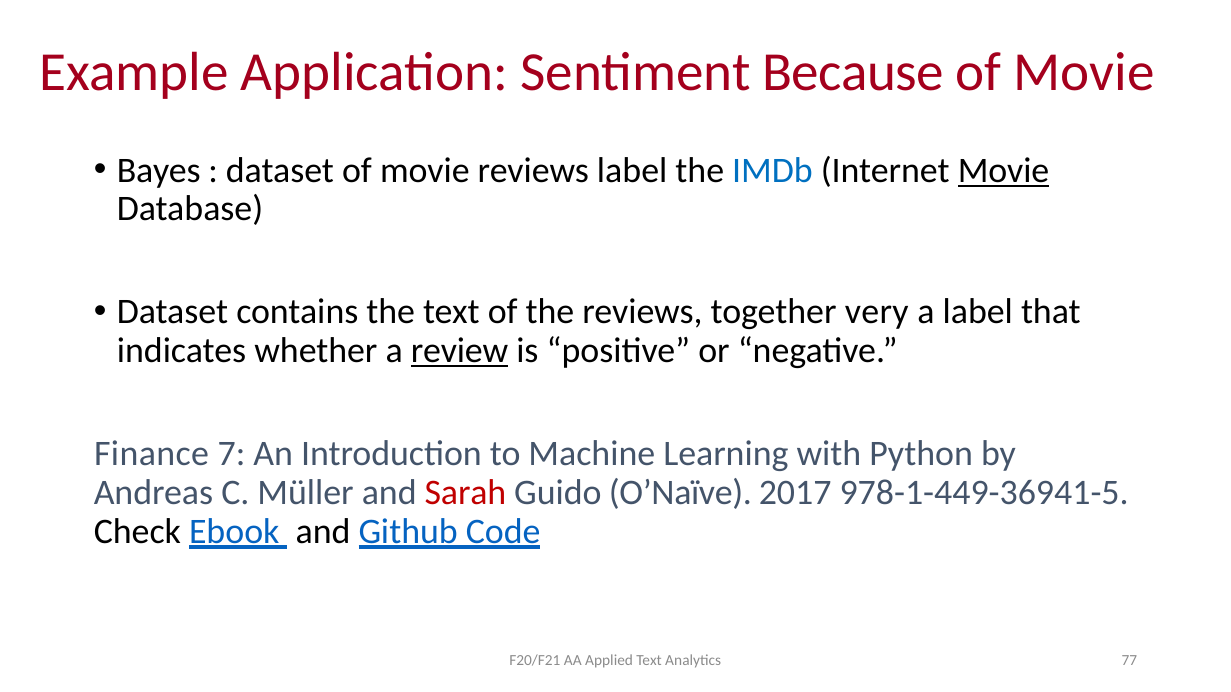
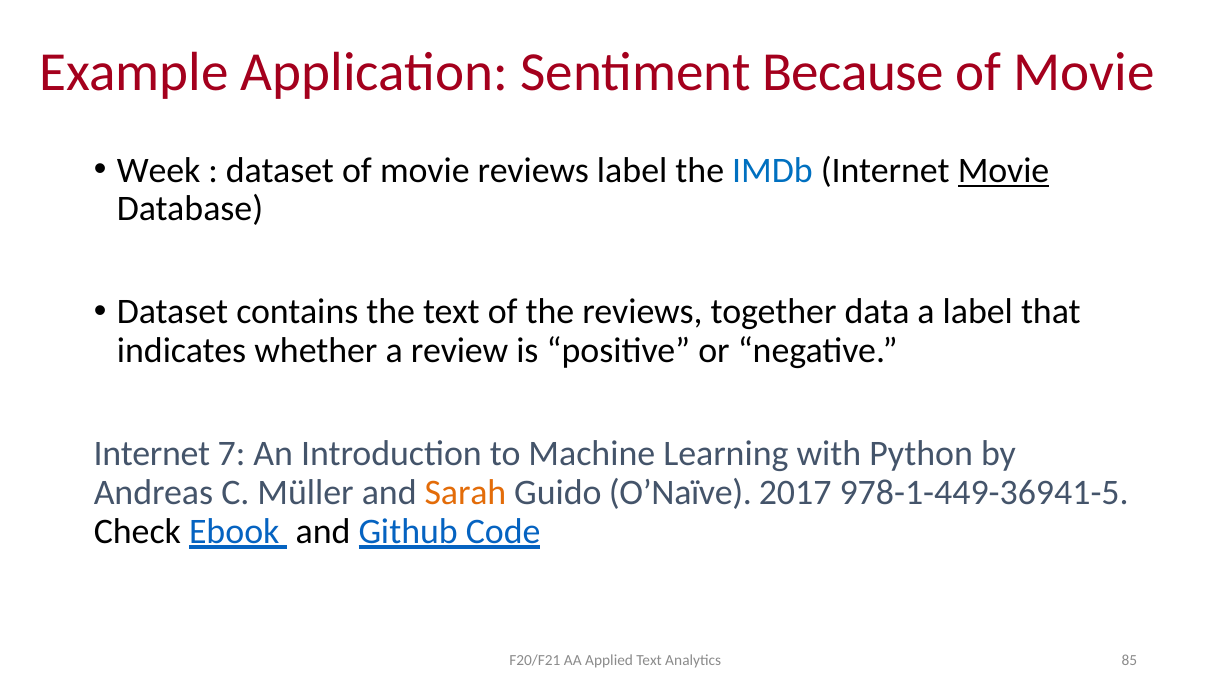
Bayes: Bayes -> Week
very: very -> data
review underline: present -> none
Finance at (152, 454): Finance -> Internet
Sarah colour: red -> orange
77: 77 -> 85
